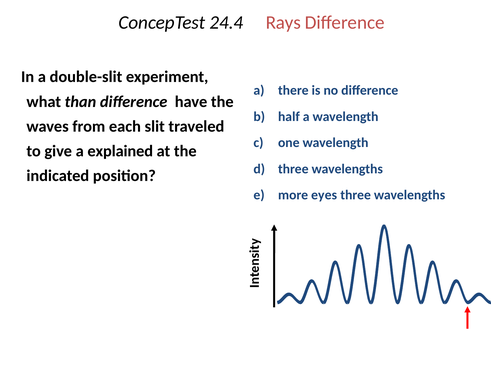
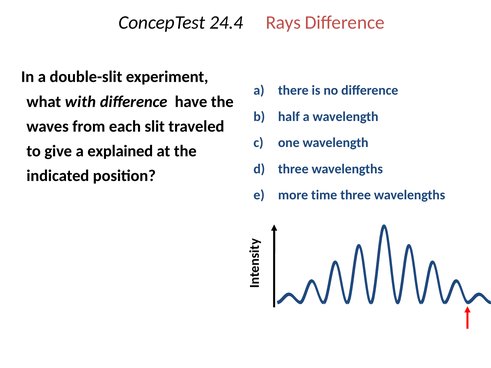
than: than -> with
eyes: eyes -> time
